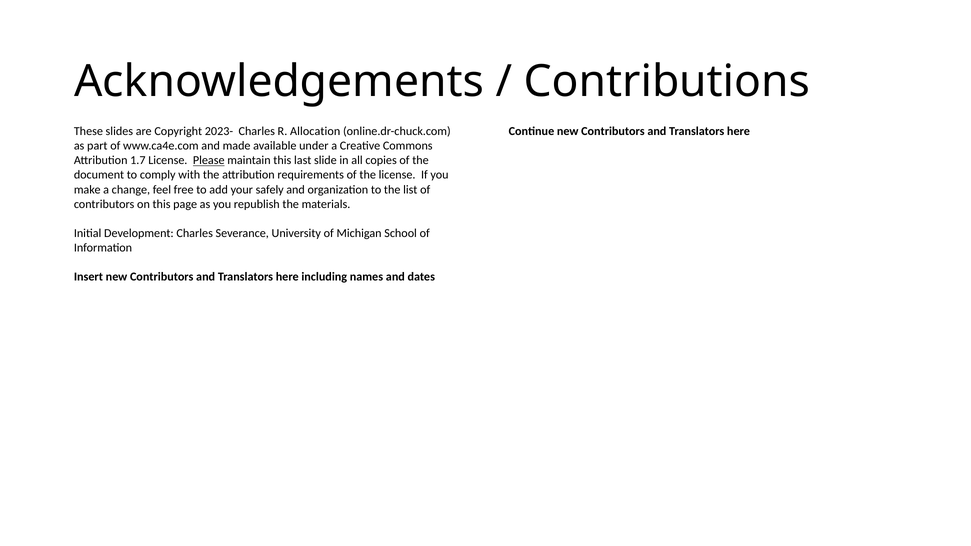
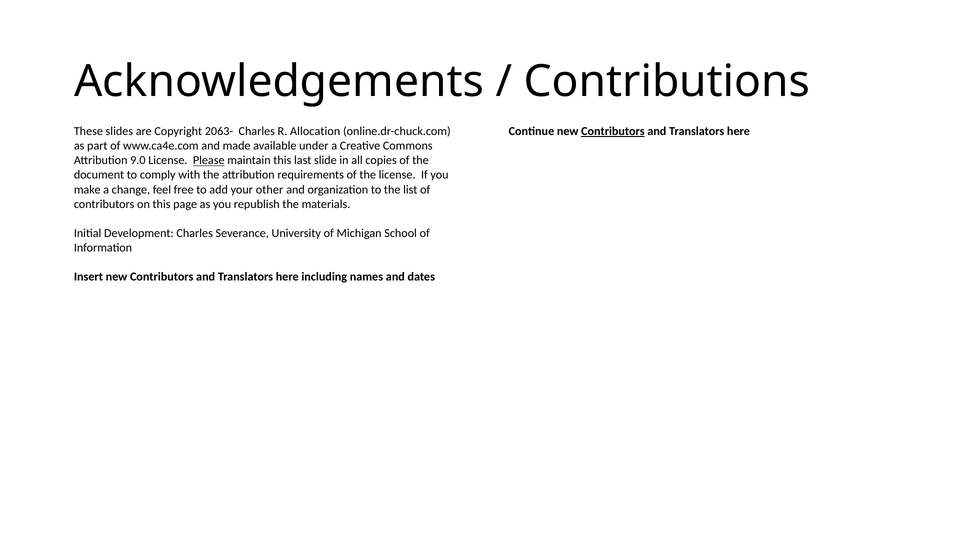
2023-: 2023- -> 2063-
Contributors at (613, 131) underline: none -> present
1.7: 1.7 -> 9.0
safely: safely -> other
